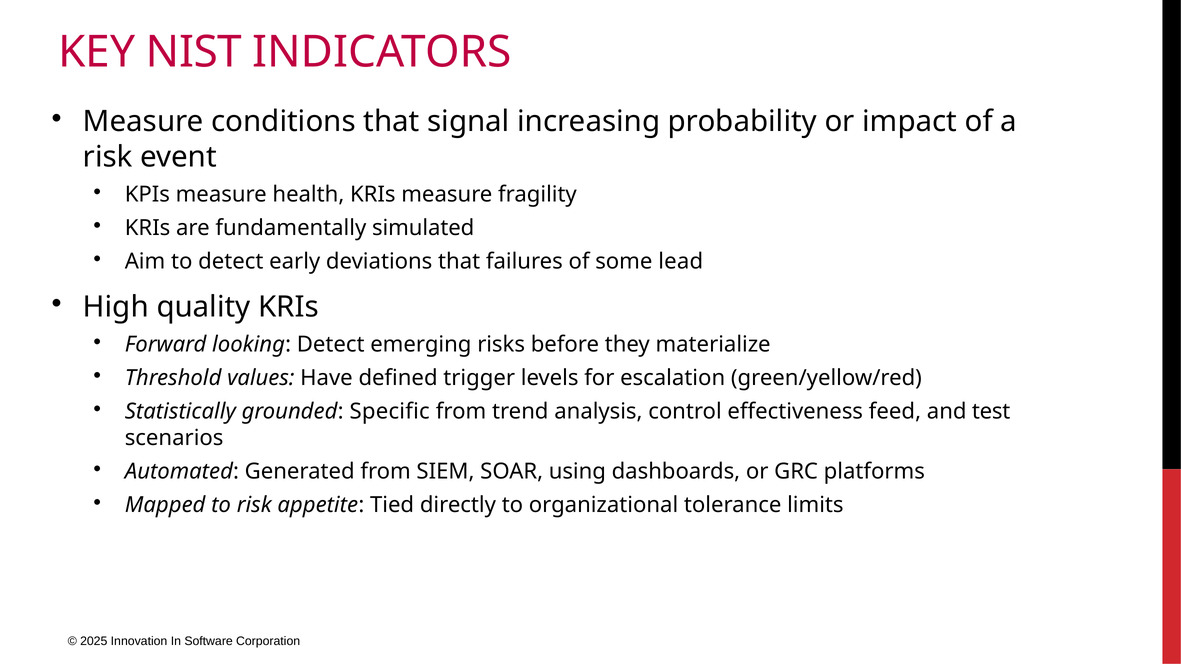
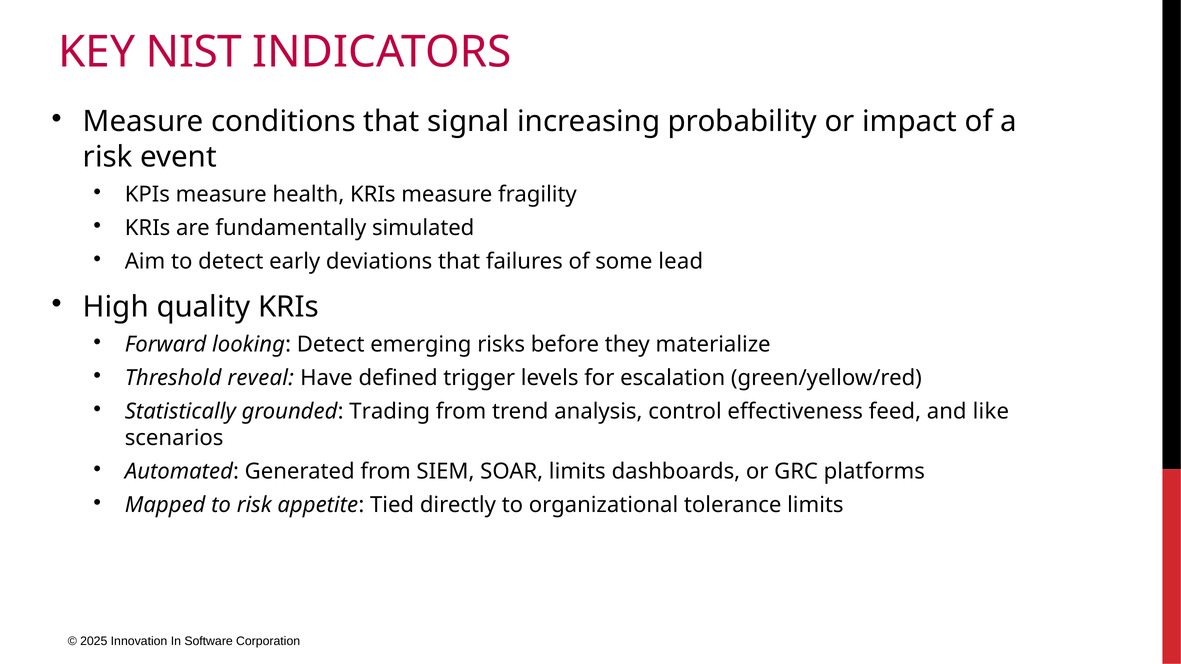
values: values -> reveal
Specific: Specific -> Trading
test: test -> like
SOAR using: using -> limits
